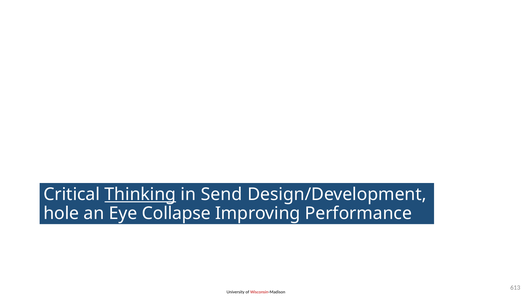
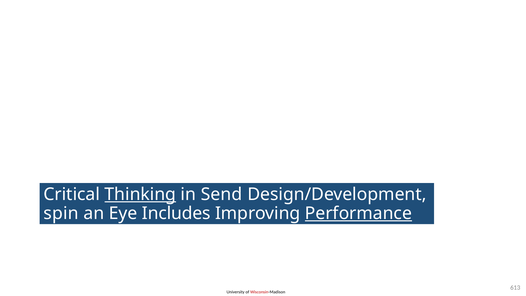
hole: hole -> spin
Collapse: Collapse -> Includes
Performance underline: none -> present
